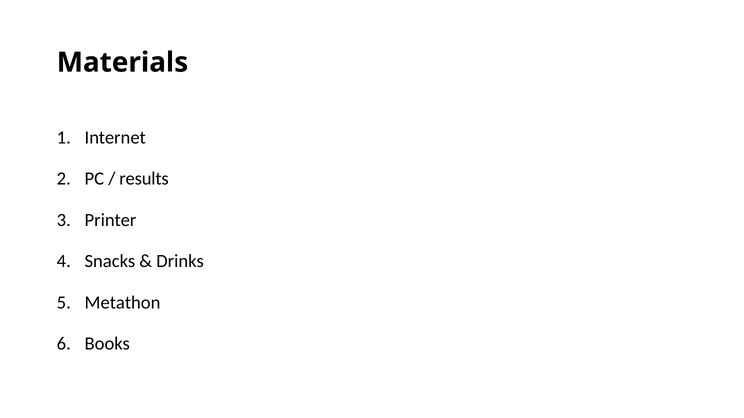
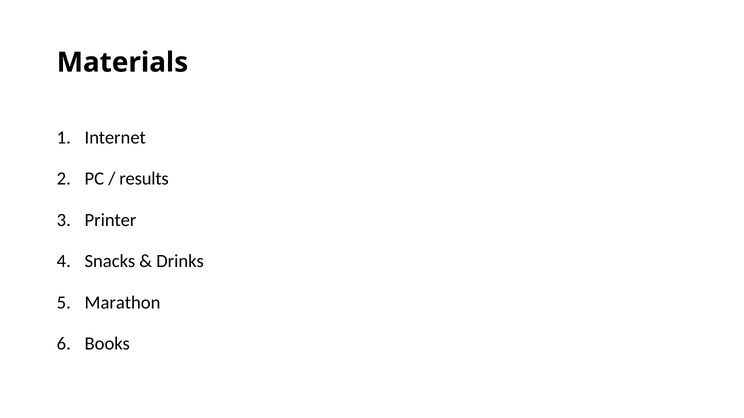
Metathon: Metathon -> Marathon
